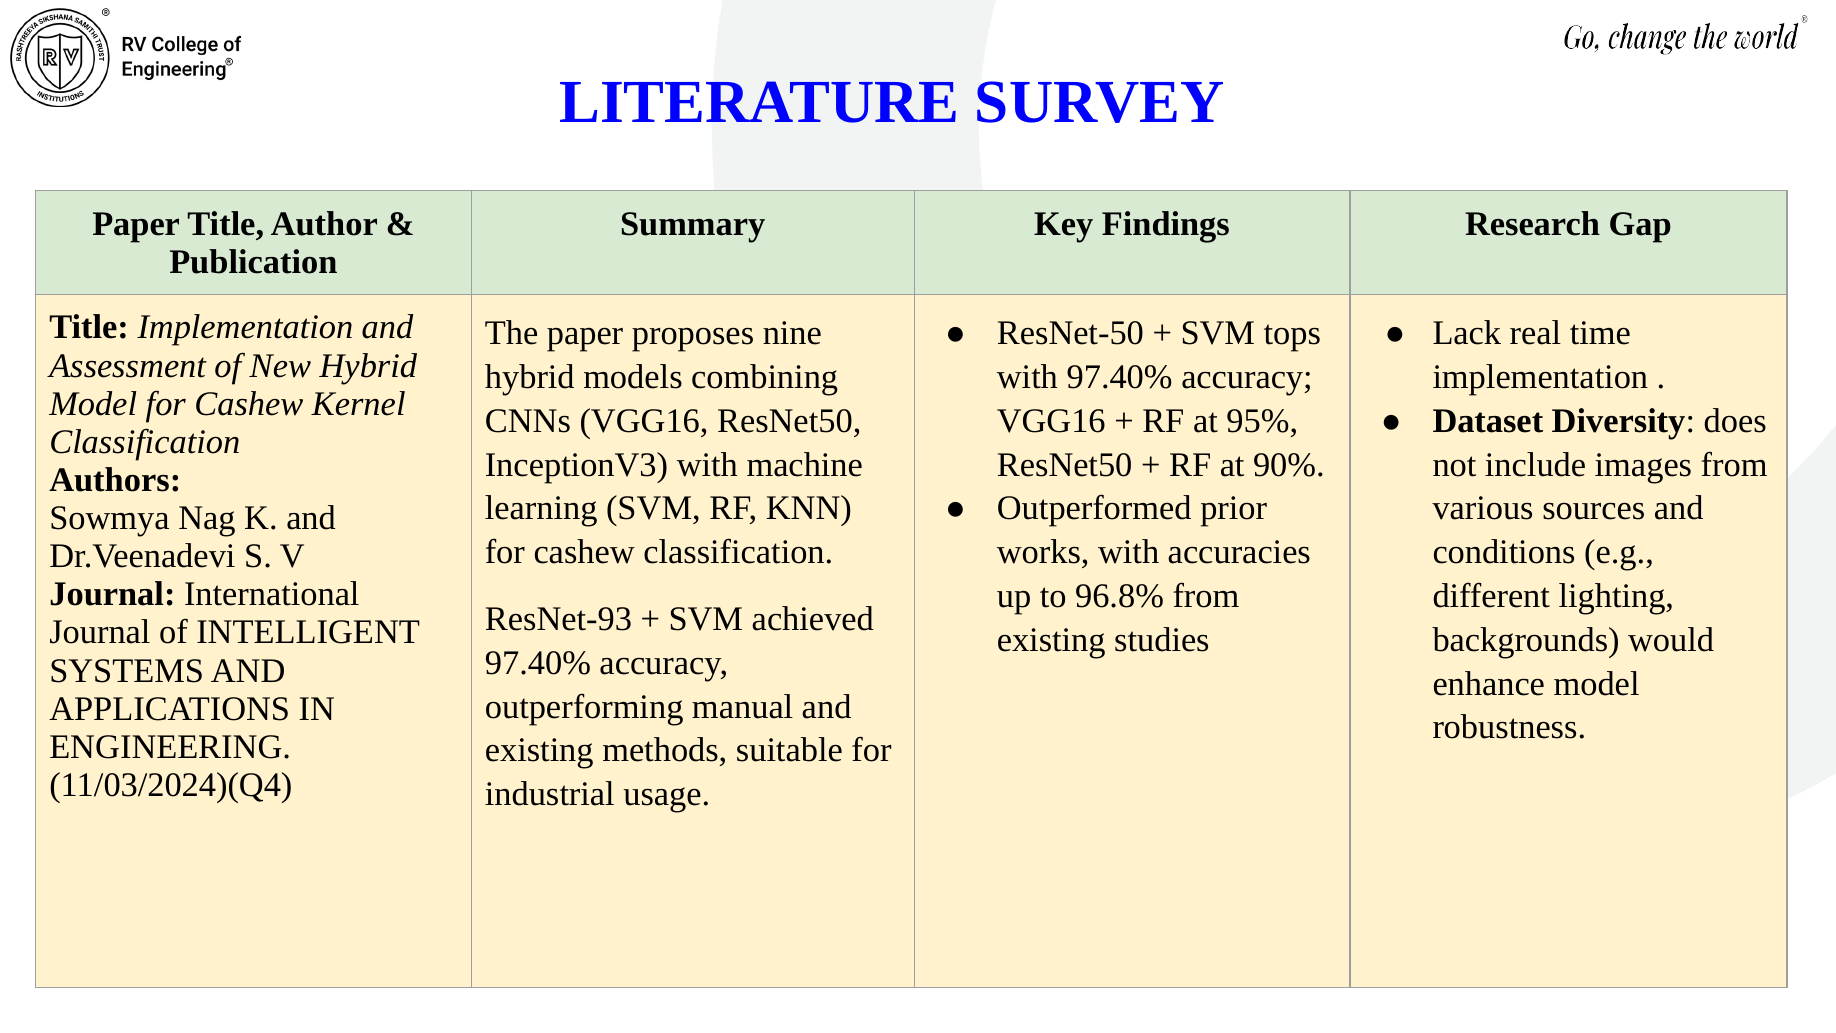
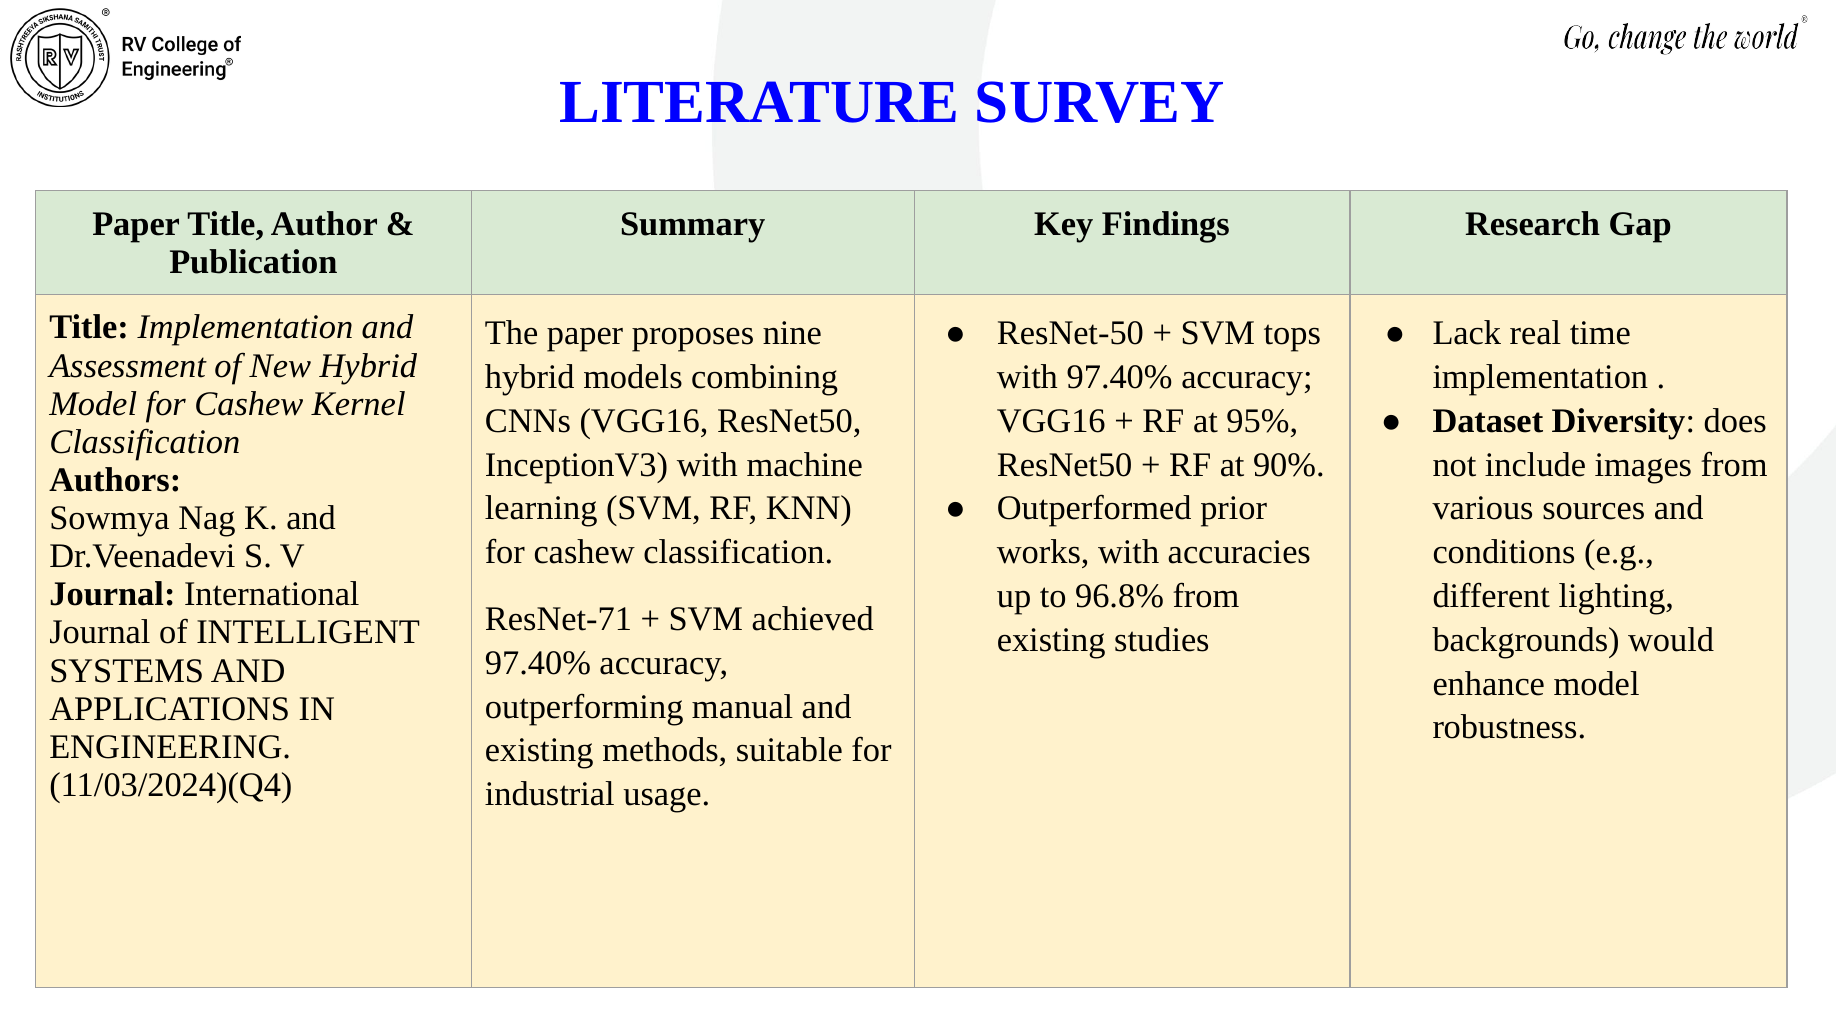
ResNet-93: ResNet-93 -> ResNet-71
